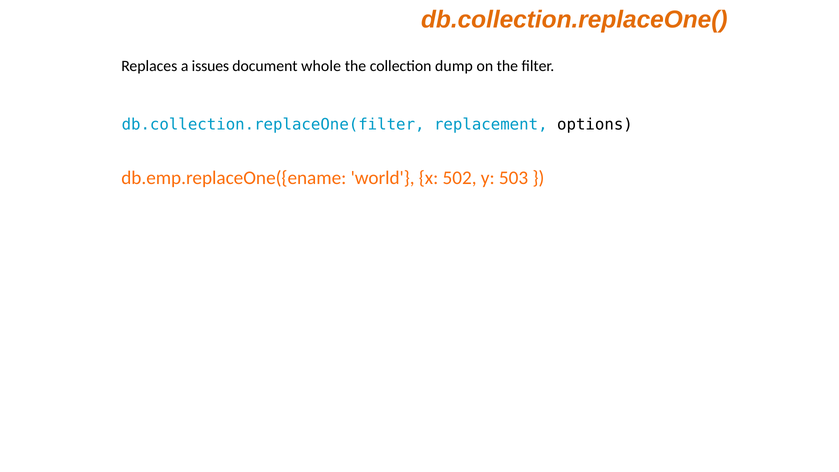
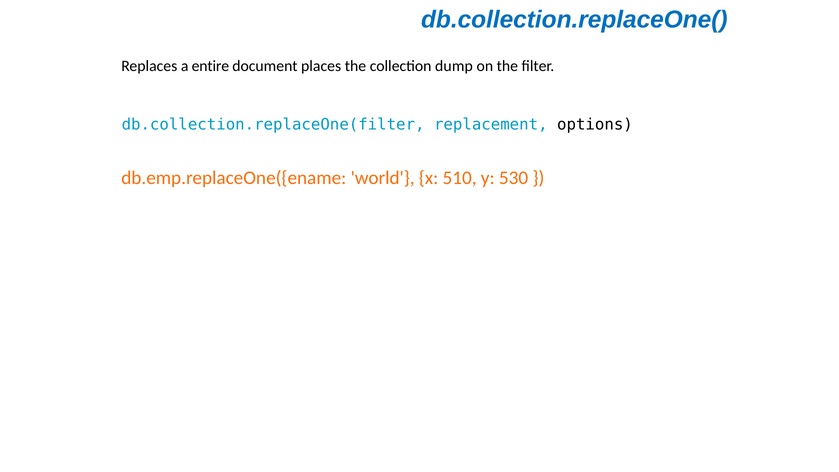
db.collection.replaceOne( colour: orange -> blue
issues: issues -> entire
whole: whole -> places
502: 502 -> 510
503: 503 -> 530
